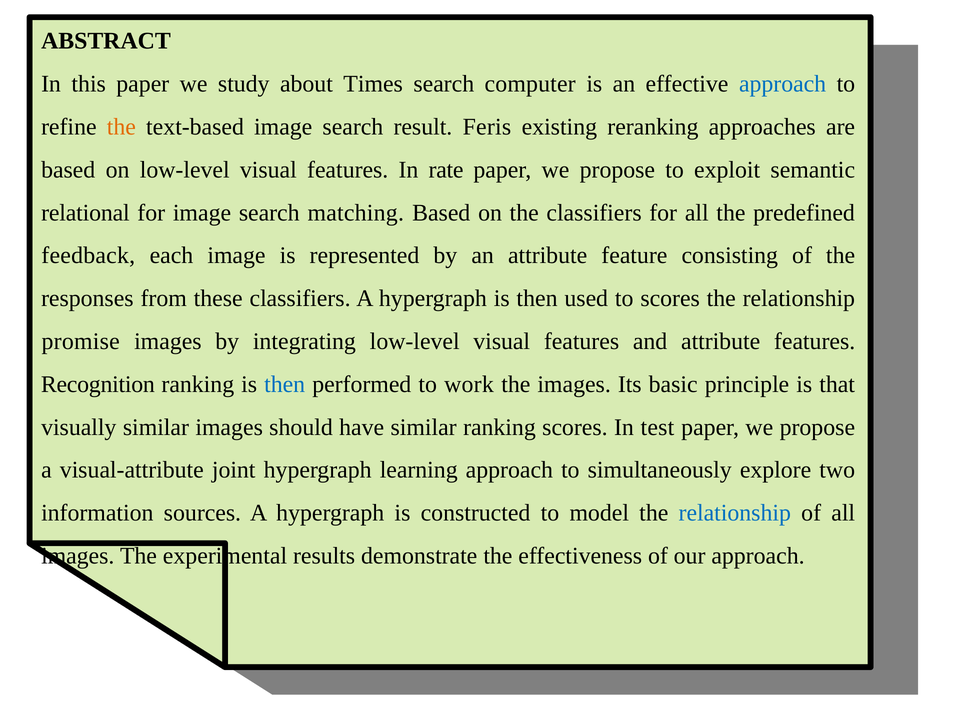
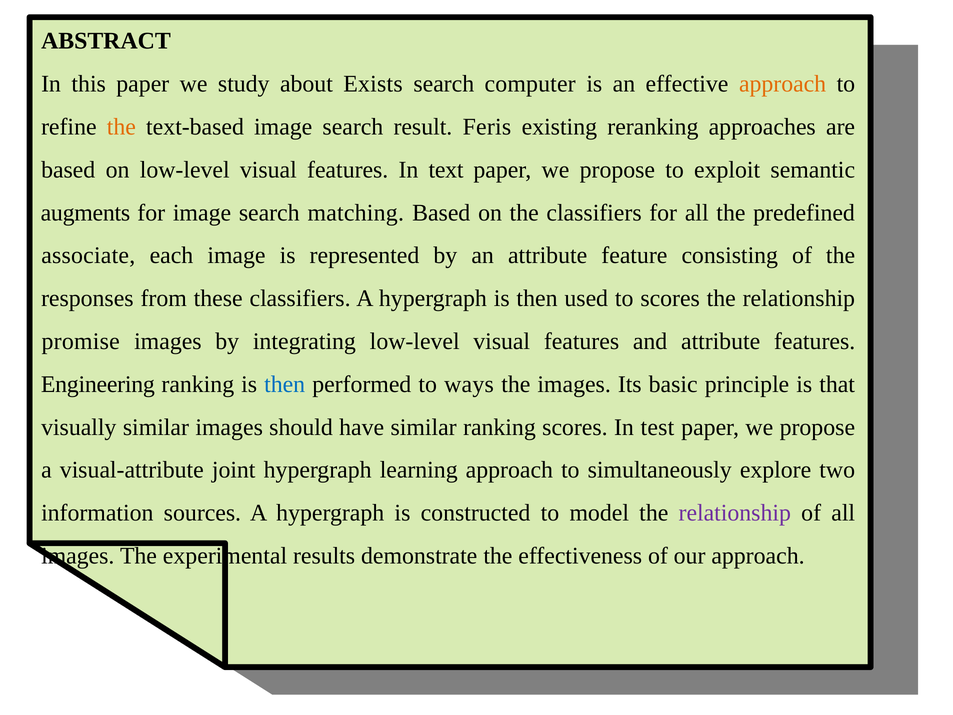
Times: Times -> Exists
approach at (783, 84) colour: blue -> orange
rate: rate -> text
relational: relational -> augments
feedback: feedback -> associate
Recognition: Recognition -> Engineering
work: work -> ways
relationship at (735, 513) colour: blue -> purple
